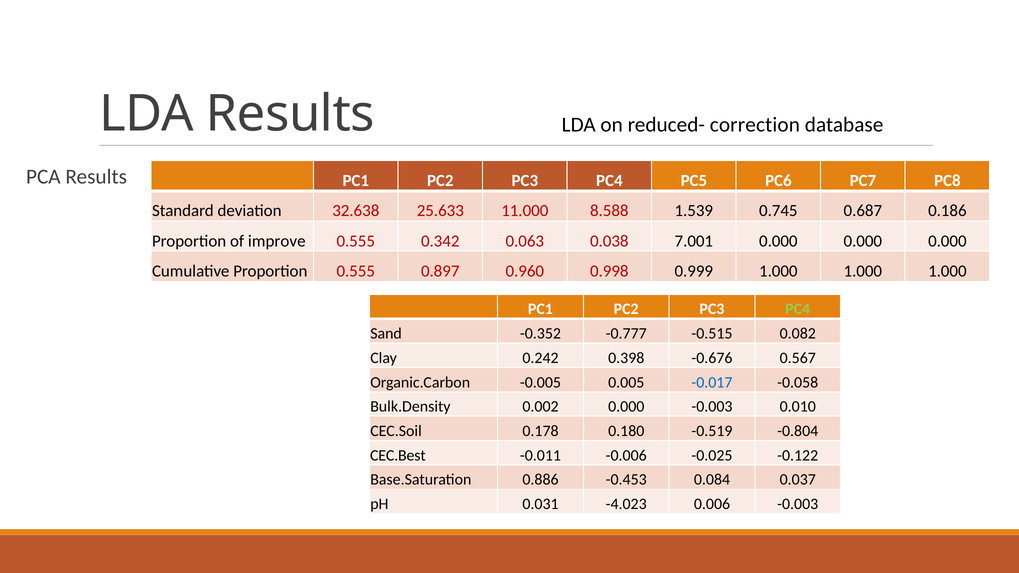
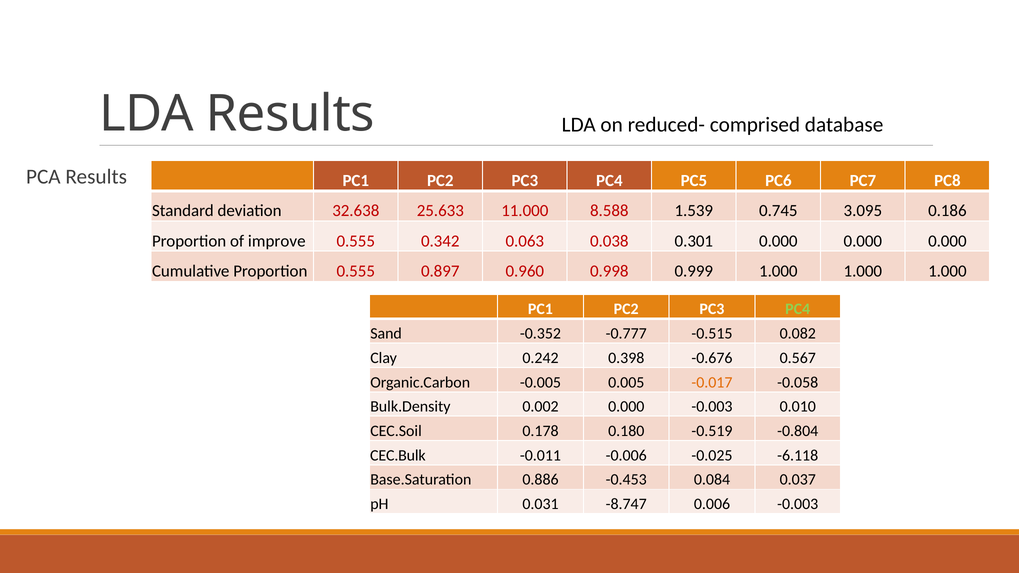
correction: correction -> comprised
0.687: 0.687 -> 3.095
7.001: 7.001 -> 0.301
-0.017 colour: blue -> orange
CEC.Best: CEC.Best -> CEC.Bulk
-0.122: -0.122 -> -6.118
-4.023: -4.023 -> -8.747
